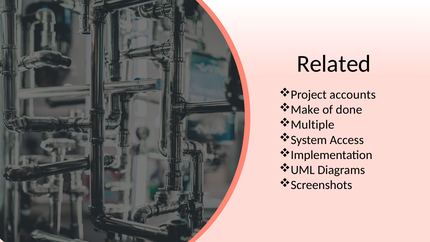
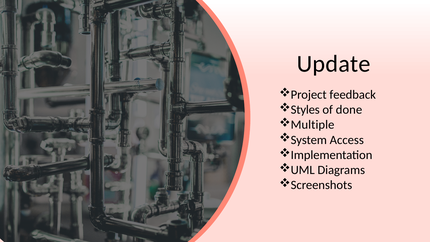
Related: Related -> Update
accounts: accounts -> feedback
Make: Make -> Styles
